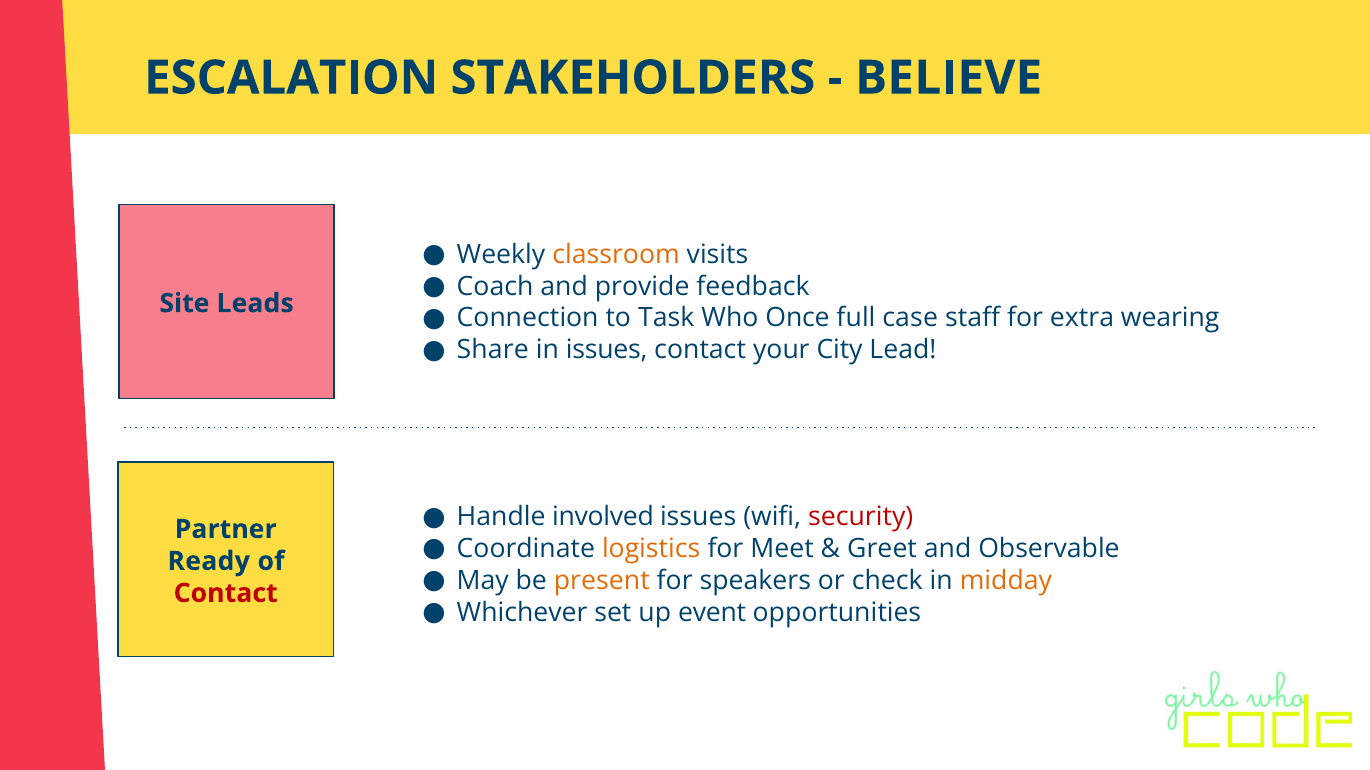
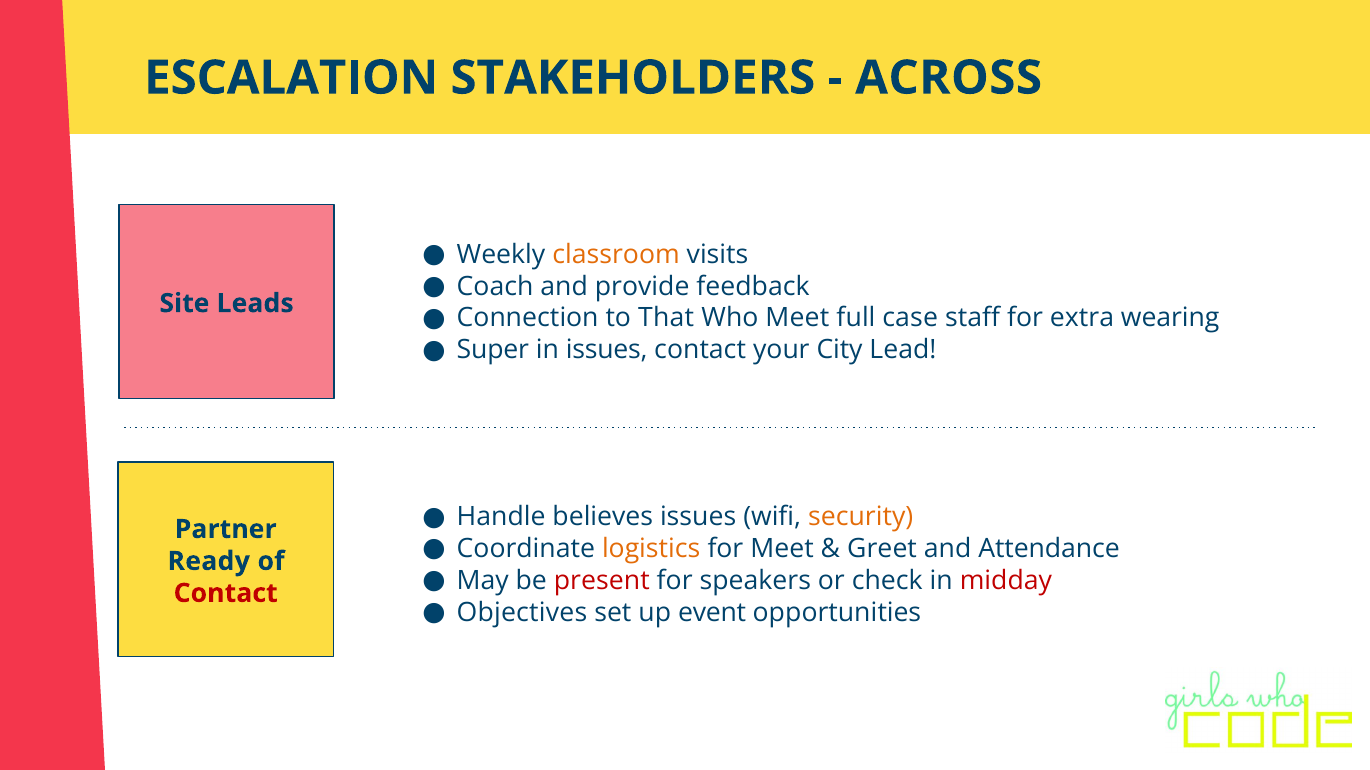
BELIEVE: BELIEVE -> ACROSS
Task: Task -> That
Who Once: Once -> Meet
Share: Share -> Super
involved: involved -> believes
security colour: red -> orange
Observable: Observable -> Attendance
present colour: orange -> red
midday colour: orange -> red
Whichever: Whichever -> Objectives
